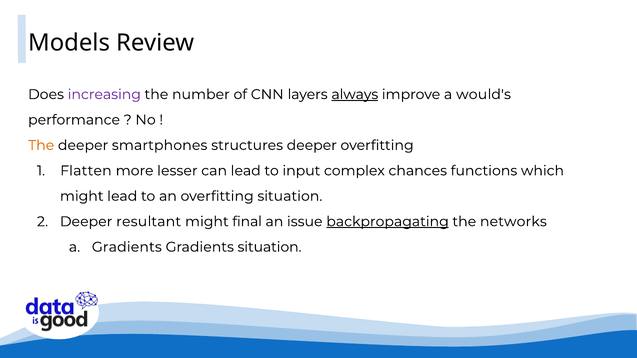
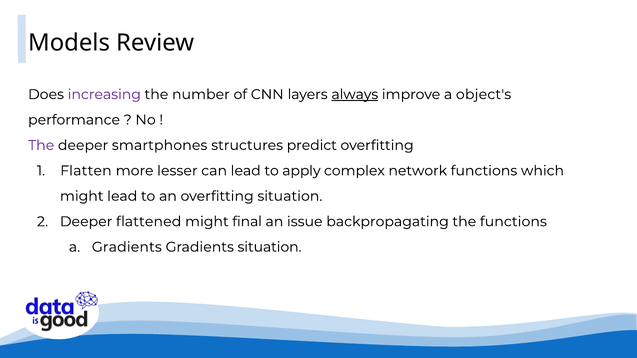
would's: would's -> object's
The at (41, 145) colour: orange -> purple
structures deeper: deeper -> predict
input: input -> apply
chances: chances -> network
resultant: resultant -> flattened
backpropagating underline: present -> none
the networks: networks -> functions
